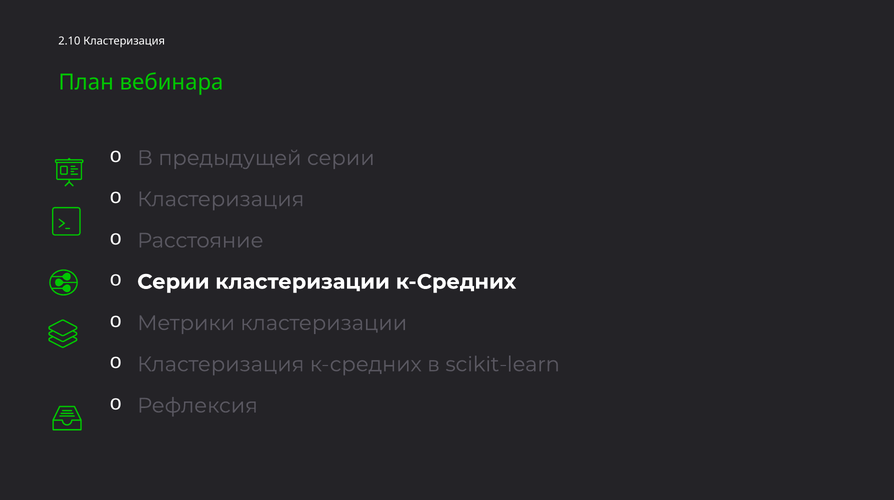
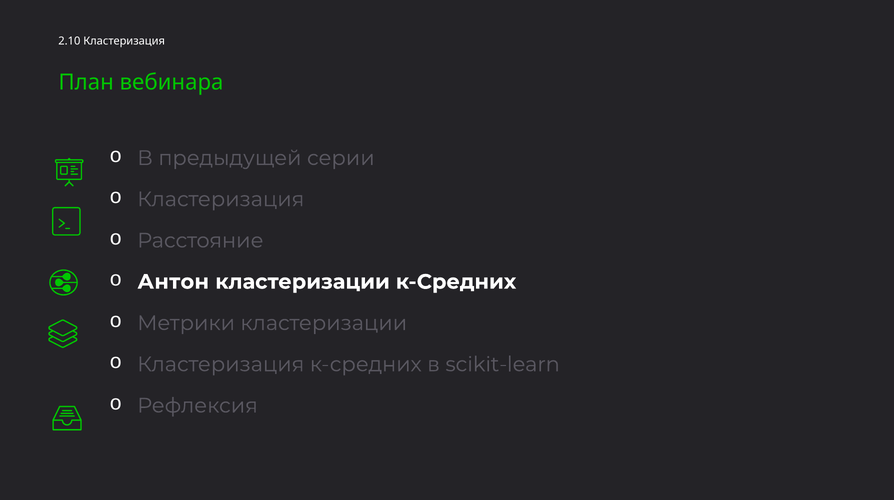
Серии at (173, 282): Серии -> Антон
